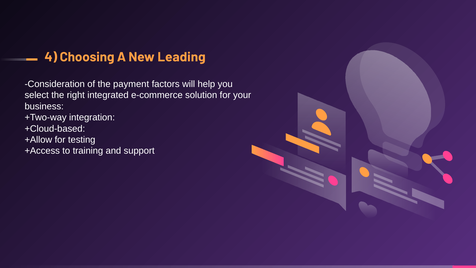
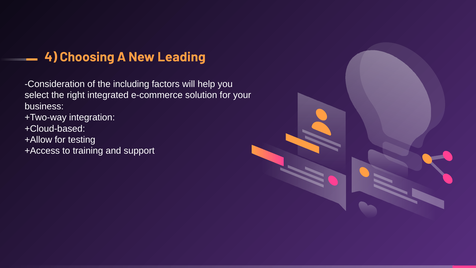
payment: payment -> including
